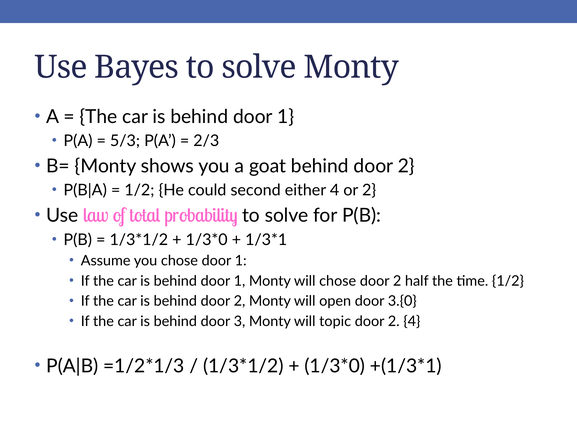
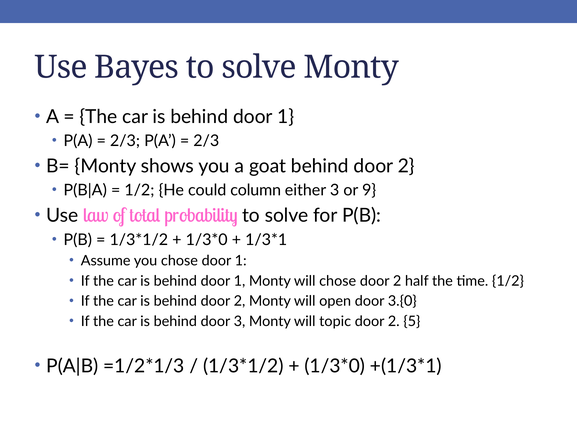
5/3 at (125, 141): 5/3 -> 2/3
second: second -> column
either 4: 4 -> 3
or 2: 2 -> 9
2 4: 4 -> 5
